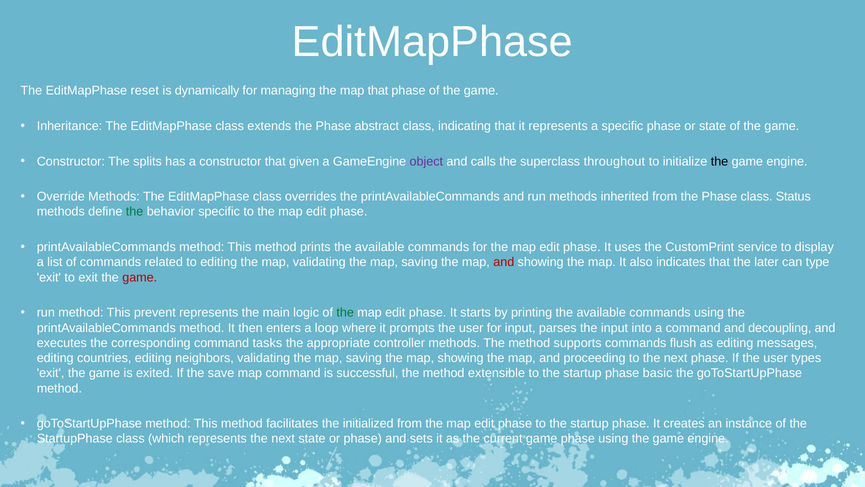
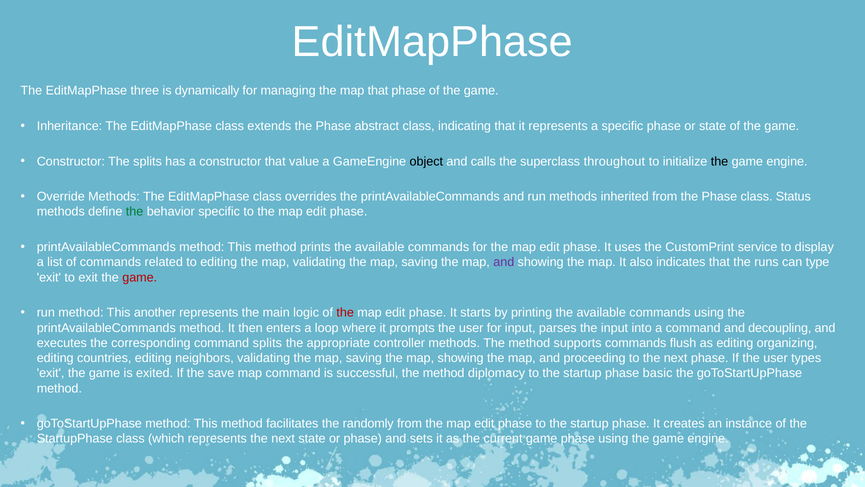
reset: reset -> three
given: given -> value
object colour: purple -> black
and at (504, 262) colour: red -> purple
later: later -> runs
prevent: prevent -> another
the at (345, 312) colour: green -> red
command tasks: tasks -> splits
messages: messages -> organizing
extensible: extensible -> diplomacy
initialized: initialized -> randomly
